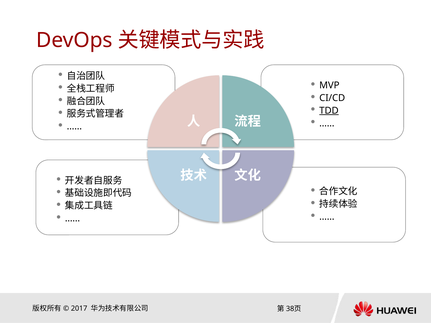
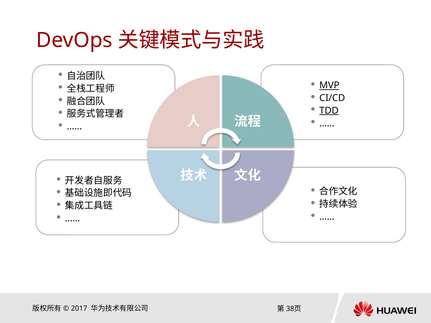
MVP underline: none -> present
